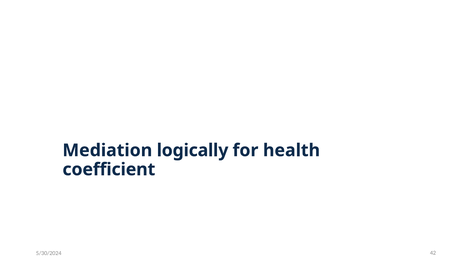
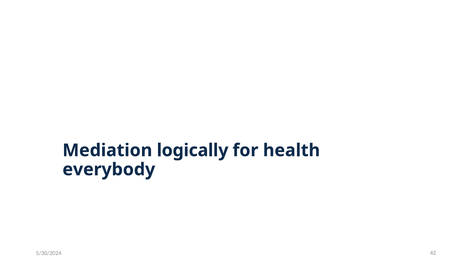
coefficient: coefficient -> everybody
